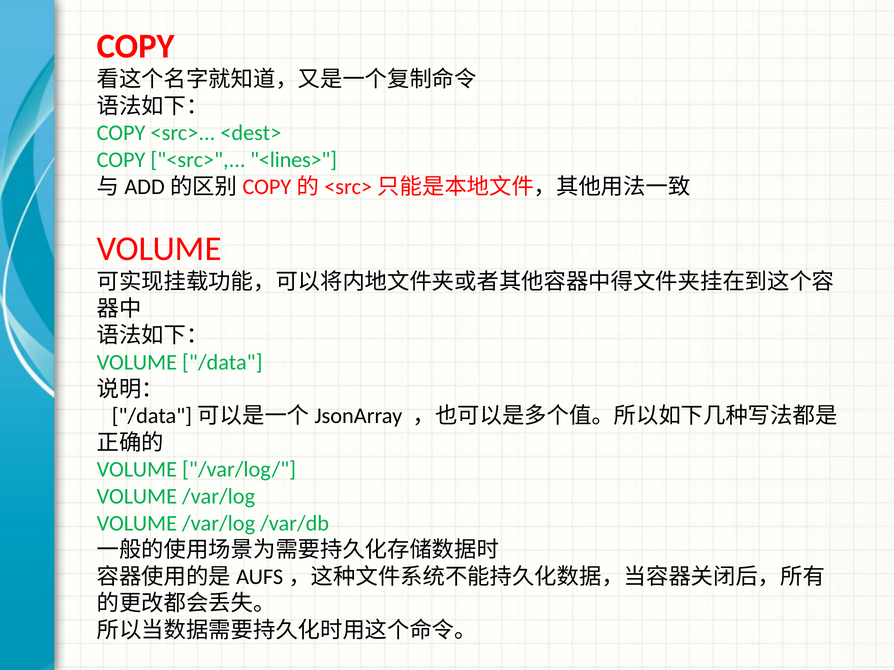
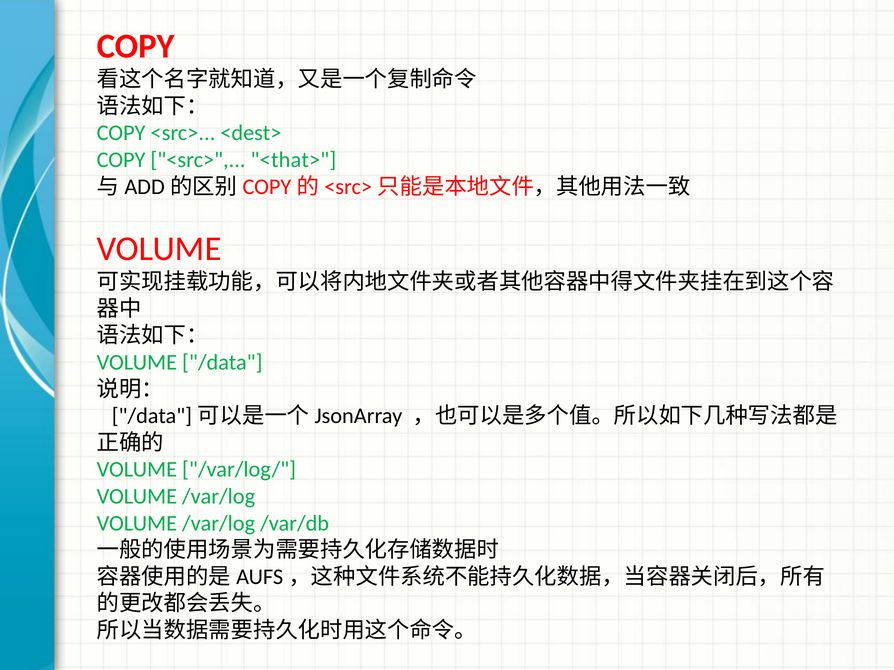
<lines>: <lines> -> <that>
